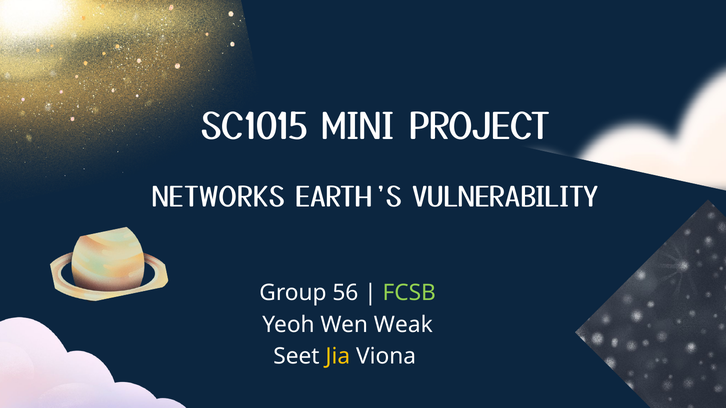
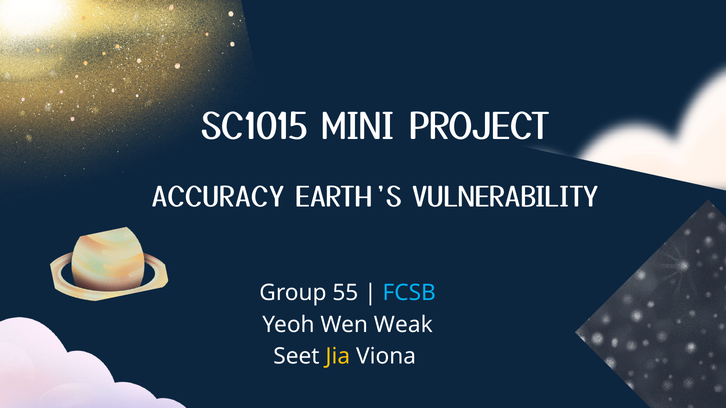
NETWORKS: NETWORKS -> ACCURACY
56: 56 -> 55
FCSB colour: light green -> light blue
